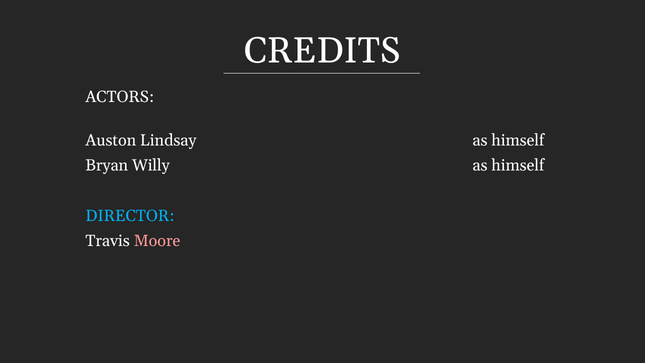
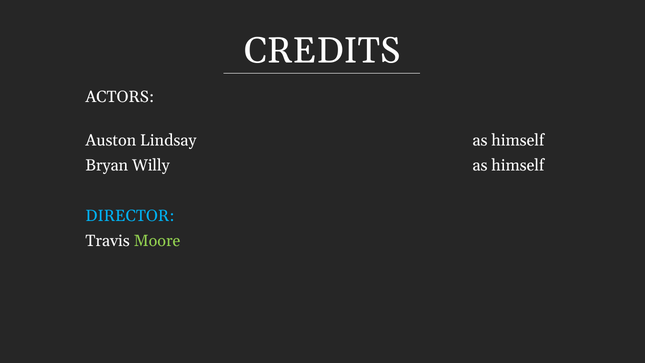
Moore colour: pink -> light green
